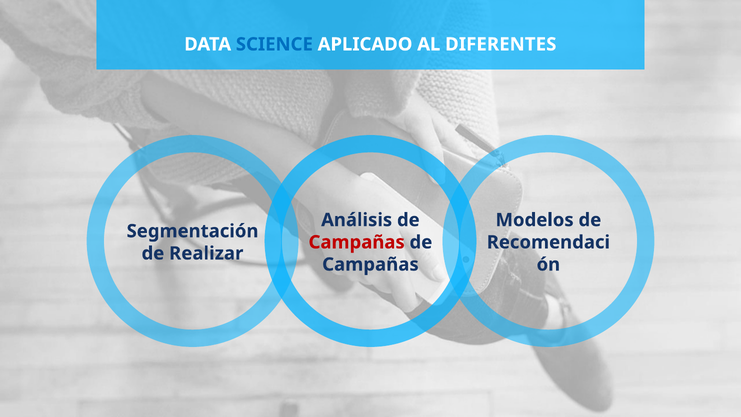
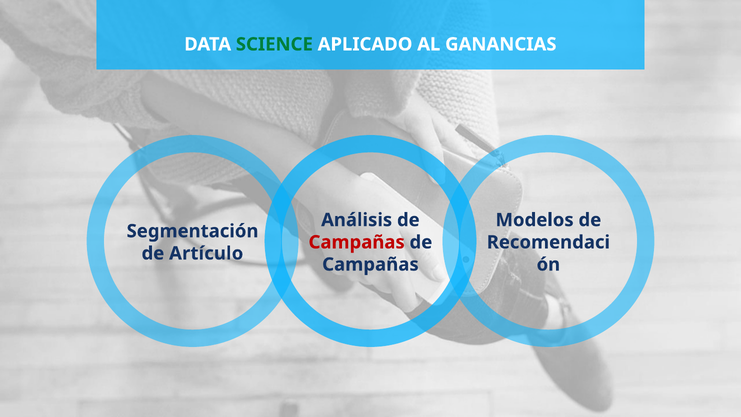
SCIENCE colour: blue -> green
DIFERENTES: DIFERENTES -> GANANCIAS
Realizar: Realizar -> Artículo
